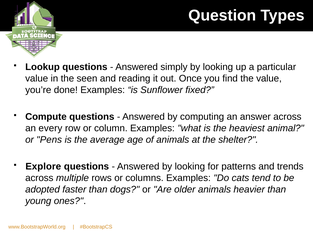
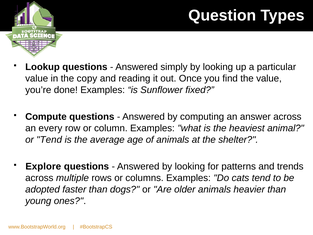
seen: seen -> copy
or Pens: Pens -> Tend
